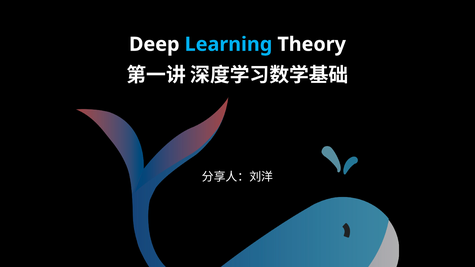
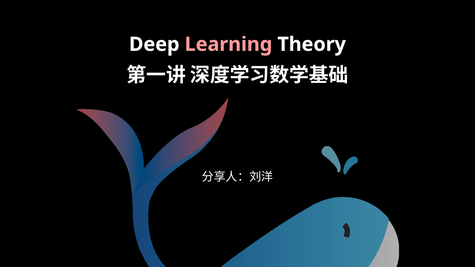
Learning colour: light blue -> pink
